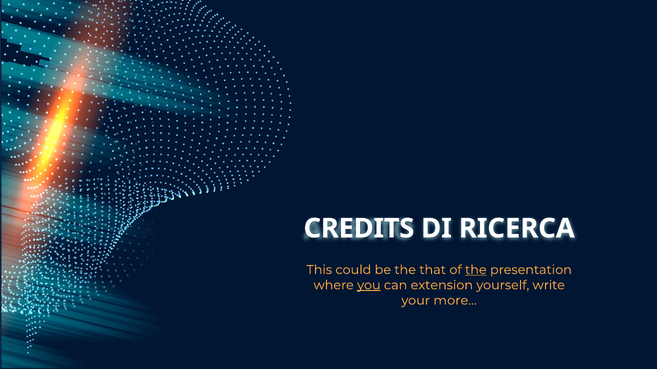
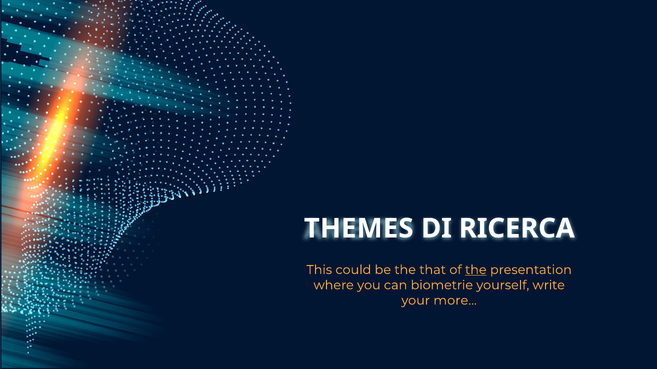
CREDITS: CREDITS -> THEMES
you underline: present -> none
extension: extension -> biometrie
